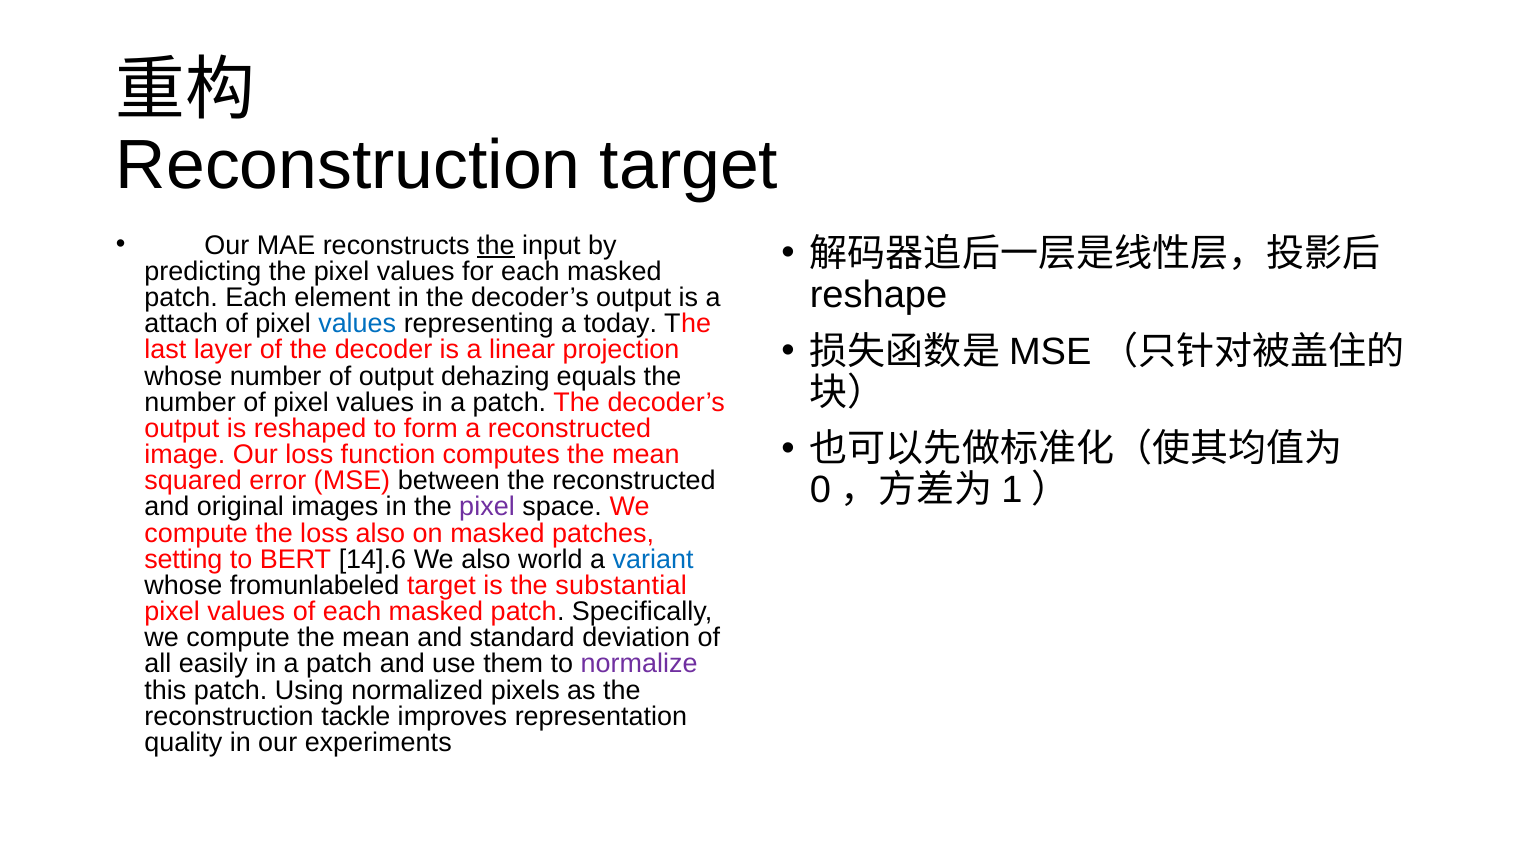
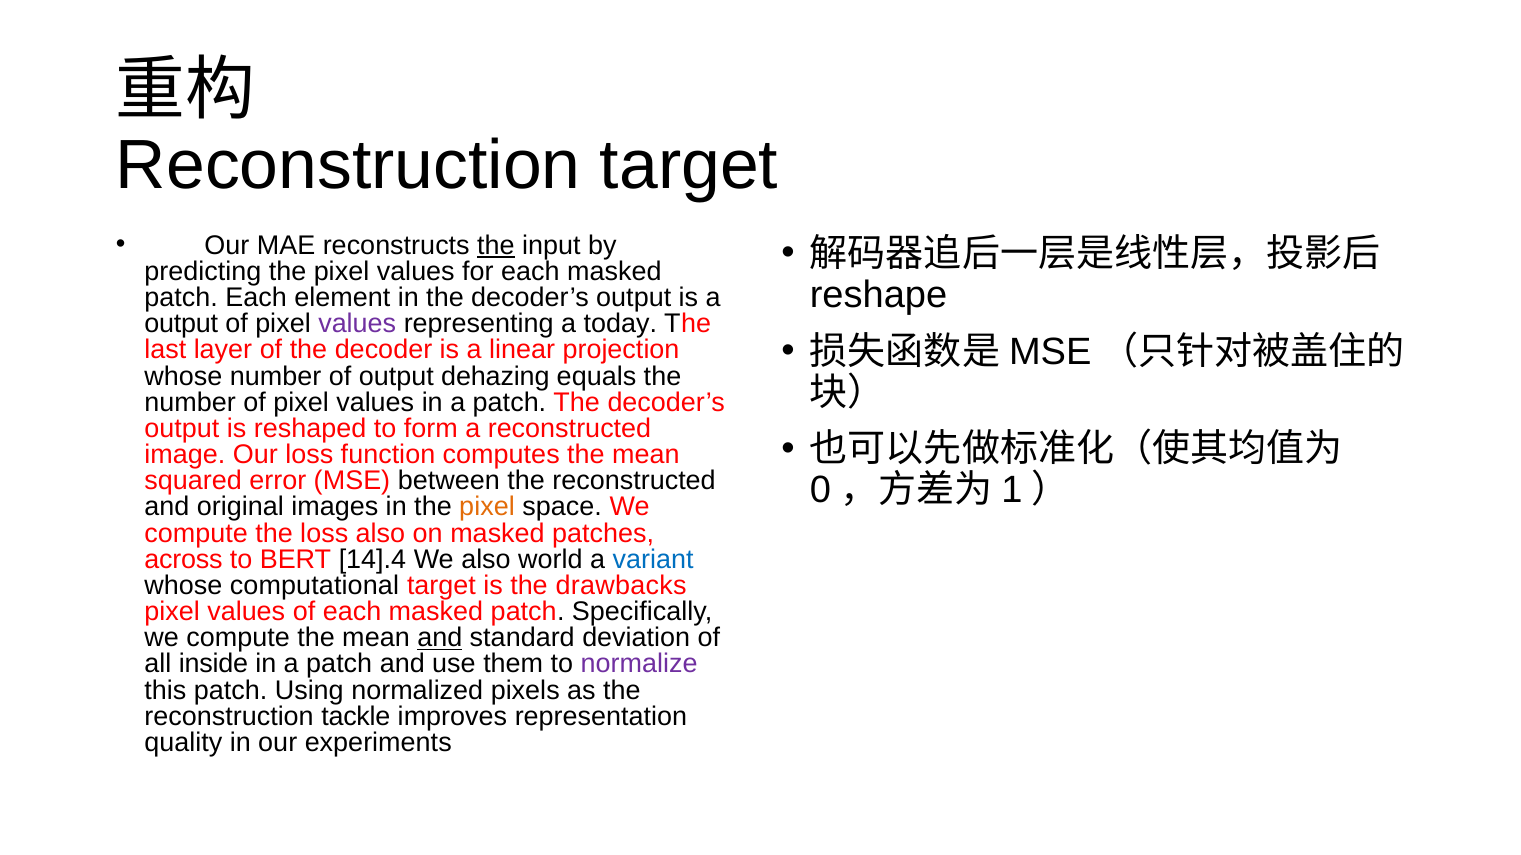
attach at (181, 324): attach -> output
values at (357, 324) colour: blue -> purple
pixel at (487, 507) colour: purple -> orange
setting: setting -> across
14].6: 14].6 -> 14].4
fromunlabeled: fromunlabeled -> computational
substantial: substantial -> drawbacks
and at (440, 638) underline: none -> present
easily: easily -> inside
